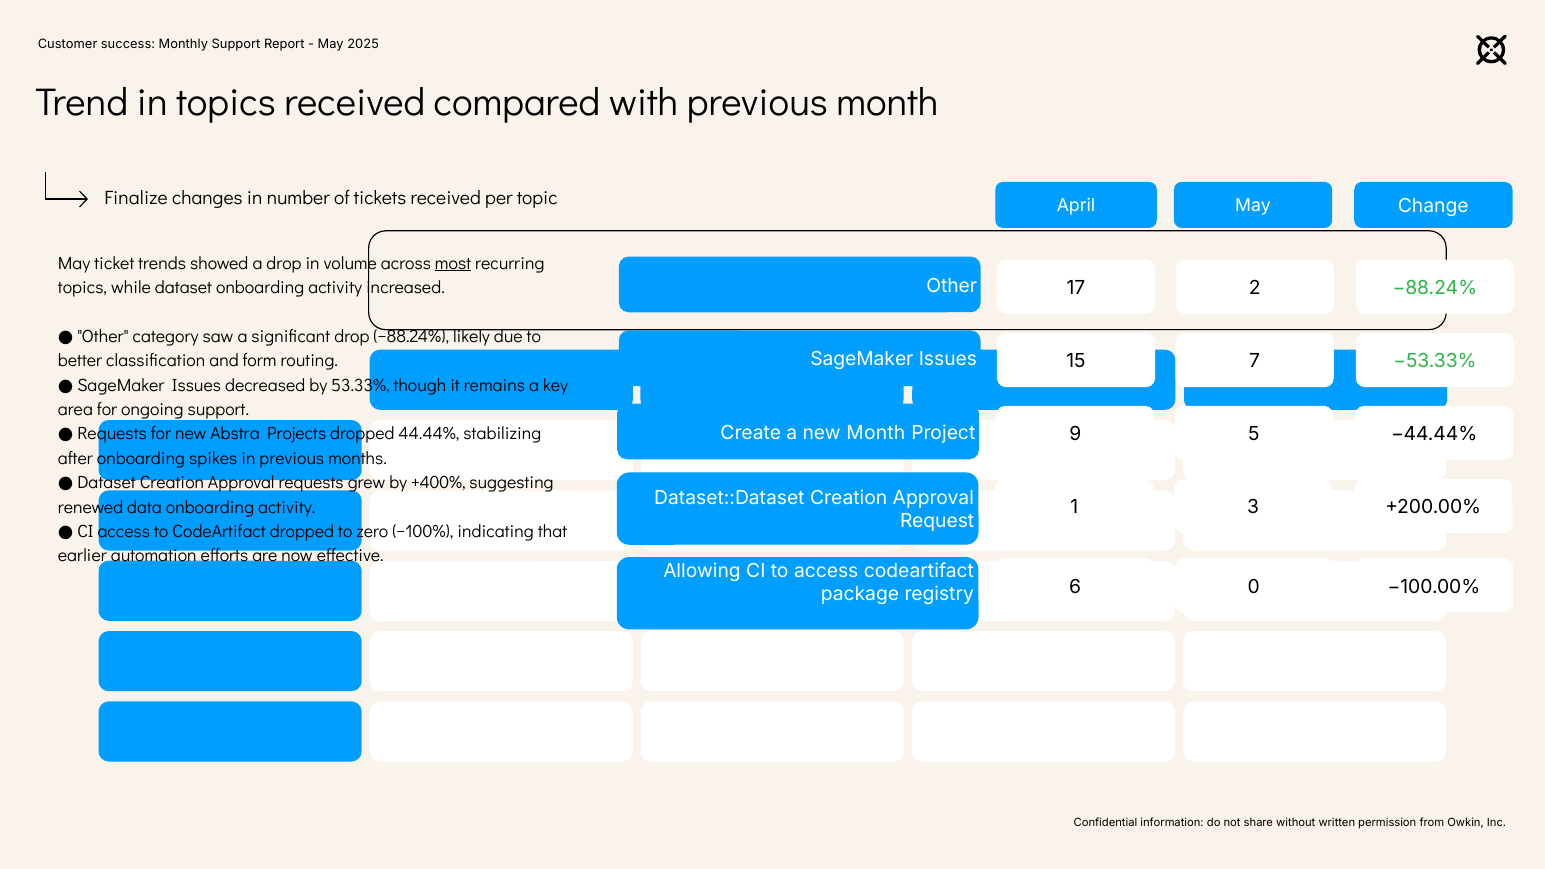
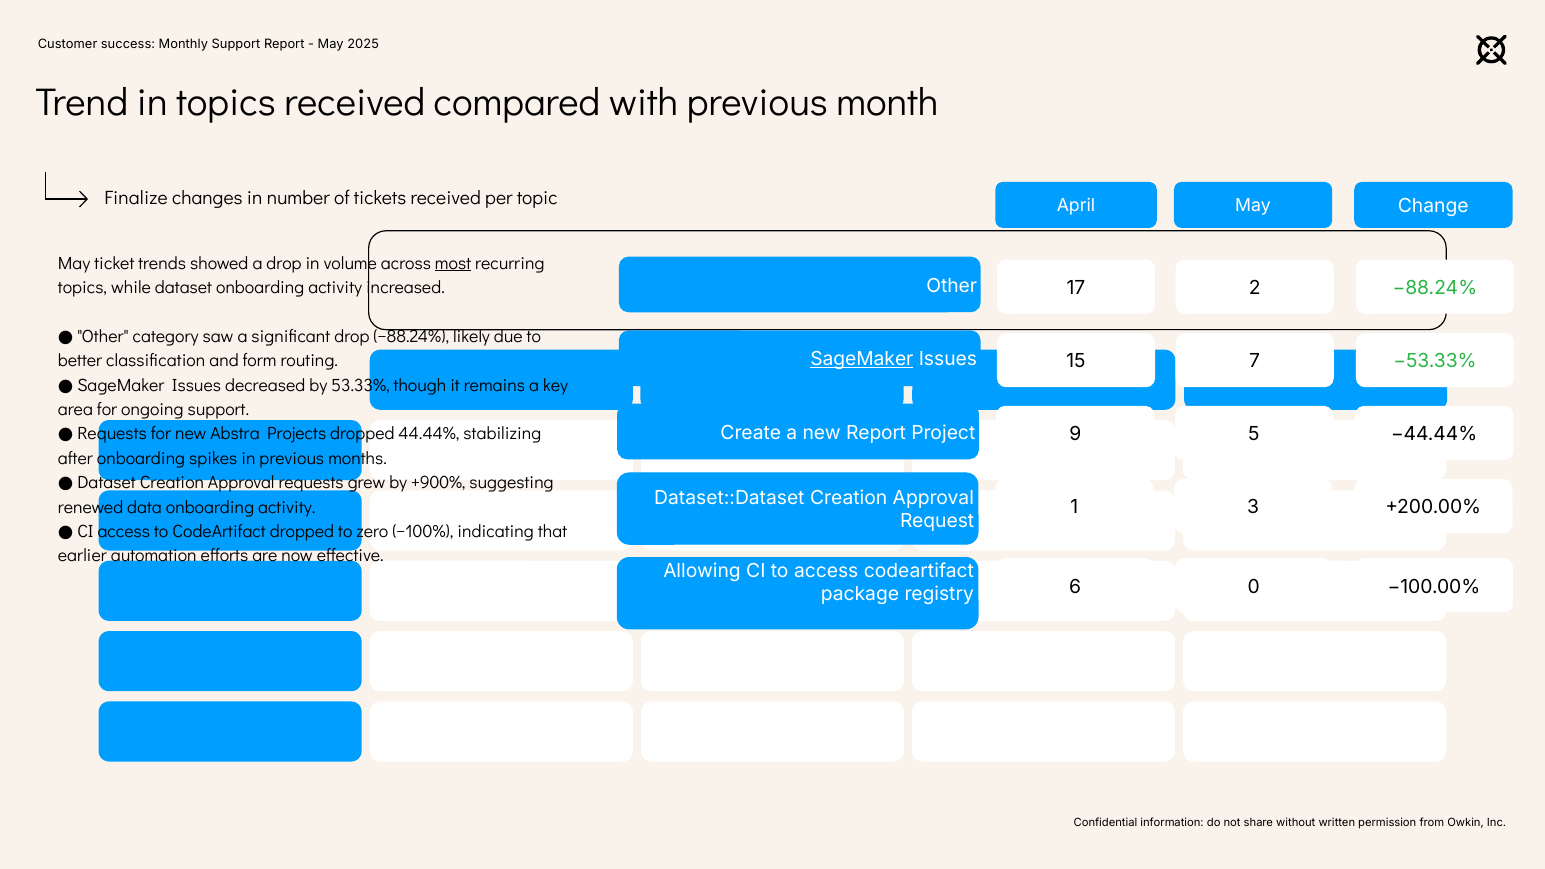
SageMaker underline: none -> present
new Month: Month -> Report
+400%: +400% -> +900%
